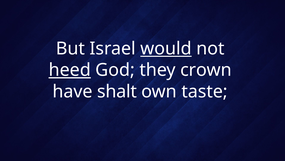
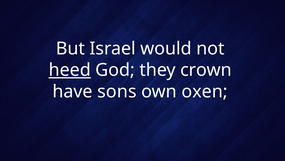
would underline: present -> none
shalt: shalt -> sons
taste: taste -> oxen
